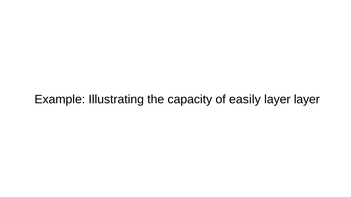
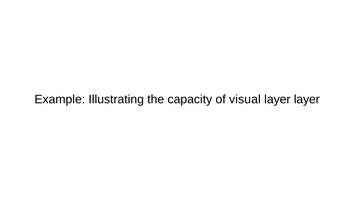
easily: easily -> visual
